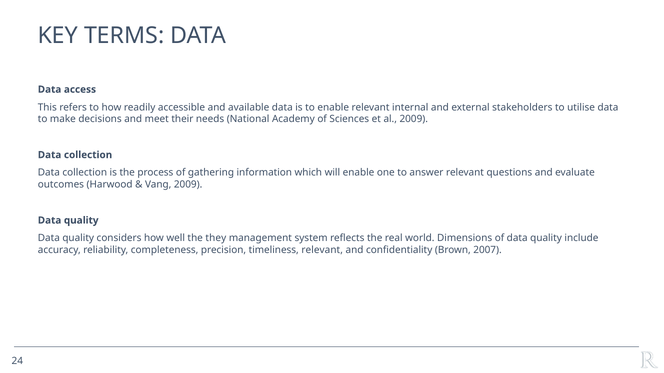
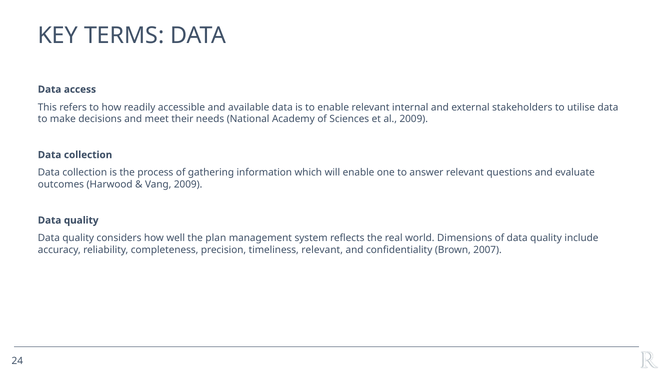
they: they -> plan
